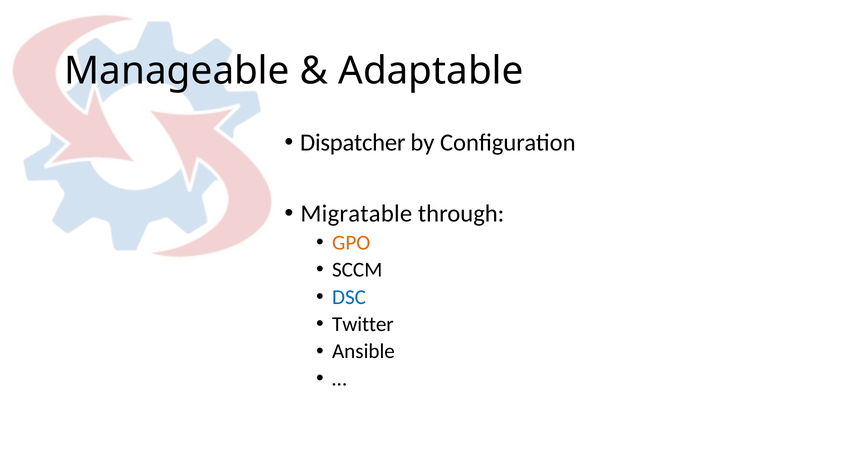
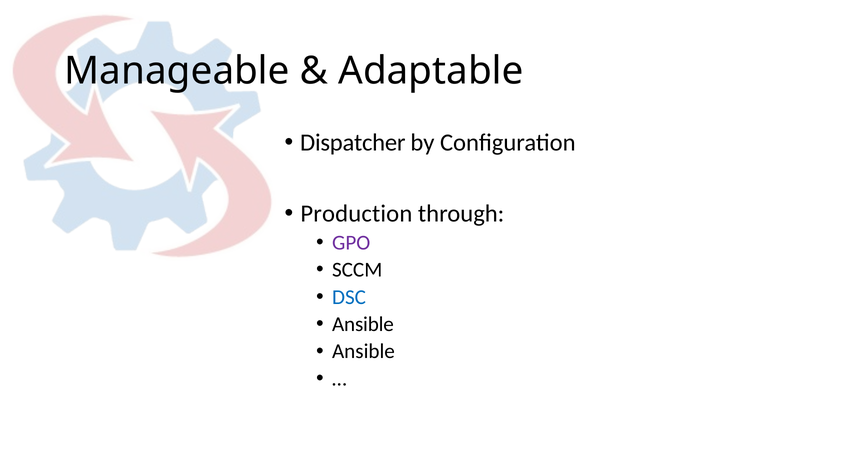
Migratable: Migratable -> Production
GPO colour: orange -> purple
Twitter at (363, 324): Twitter -> Ansible
